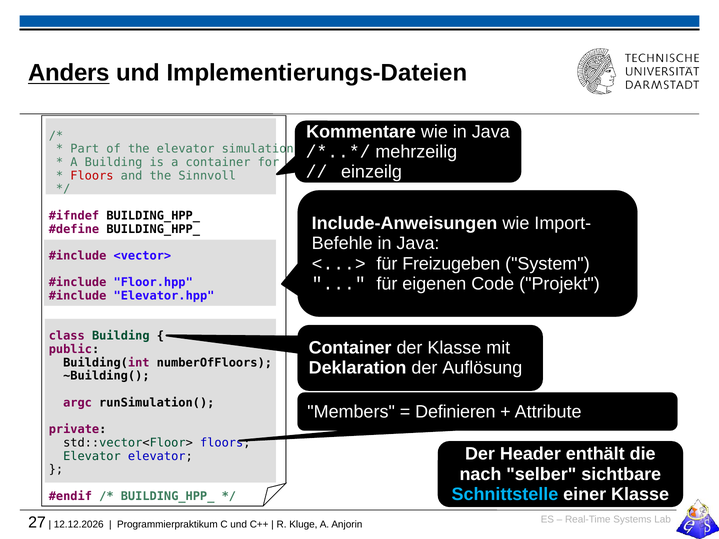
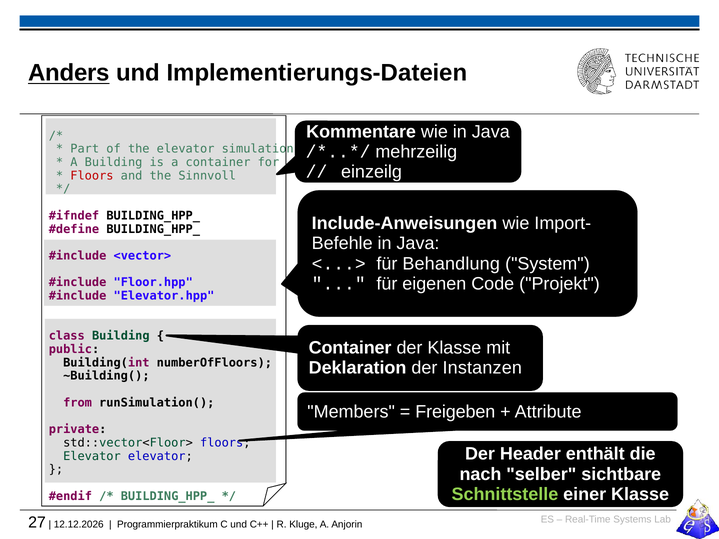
Freizugeben: Freizugeben -> Behandlung
Auflösung: Auflösung -> Instanzen
argc: argc -> from
Definieren: Definieren -> Freigeben
Schnittstelle colour: light blue -> light green
